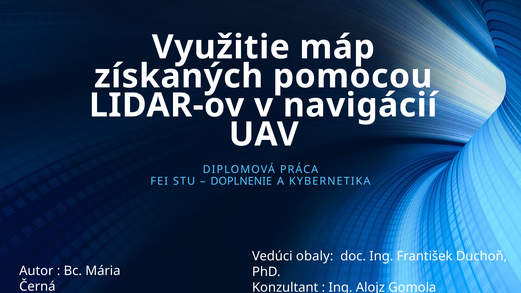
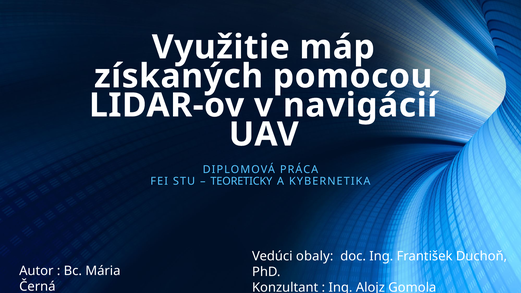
DOPLNENIE: DOPLNENIE -> TEORETICKY
